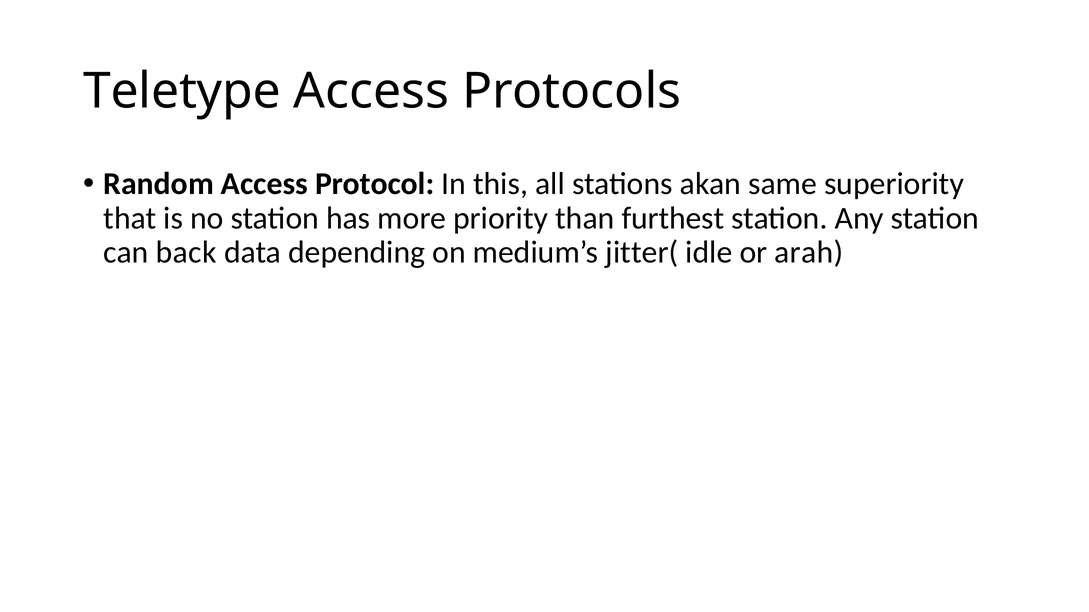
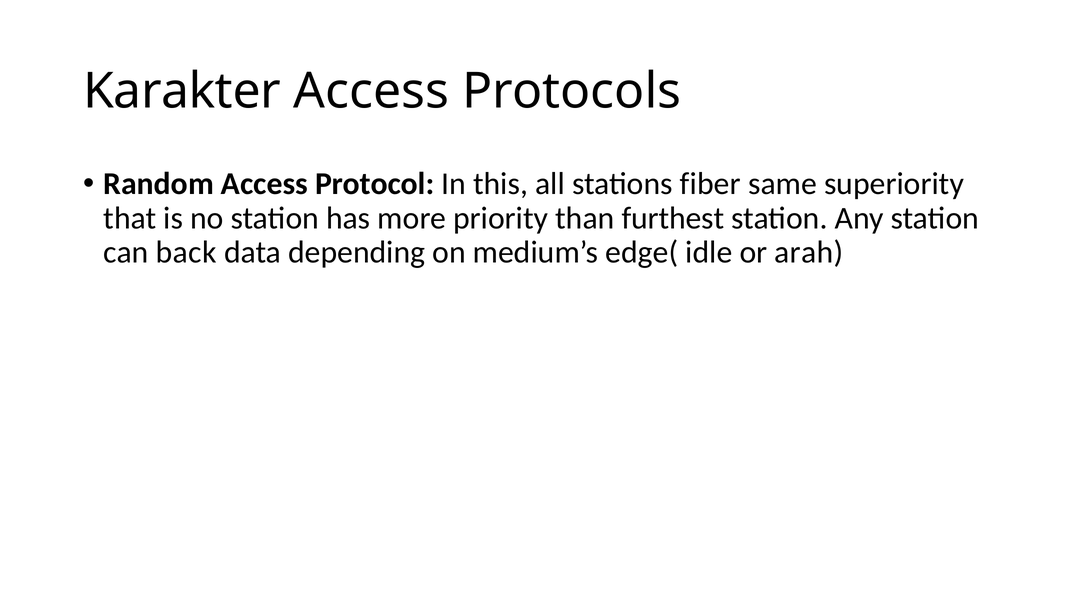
Teletype: Teletype -> Karakter
akan: akan -> fiber
jitter(: jitter( -> edge(
